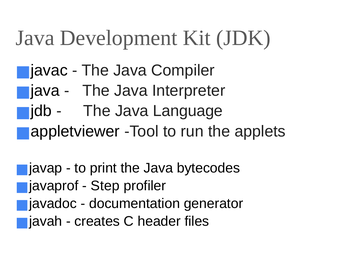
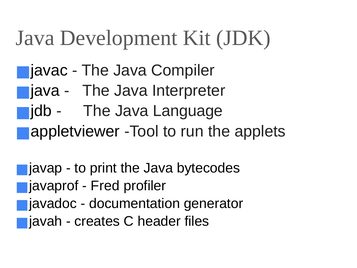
Step: Step -> Fred
